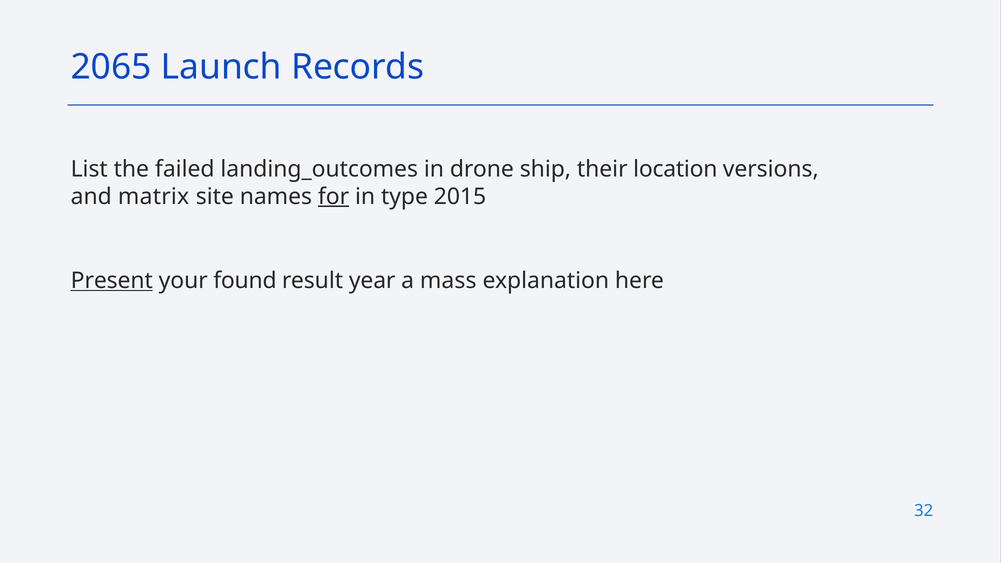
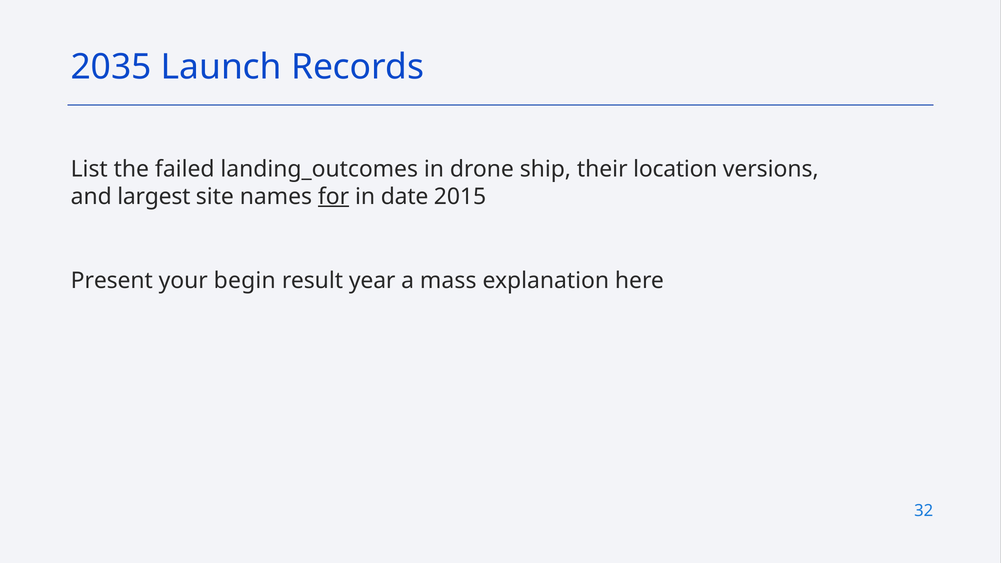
2065: 2065 -> 2035
matrix: matrix -> largest
type: type -> date
Present underline: present -> none
found: found -> begin
